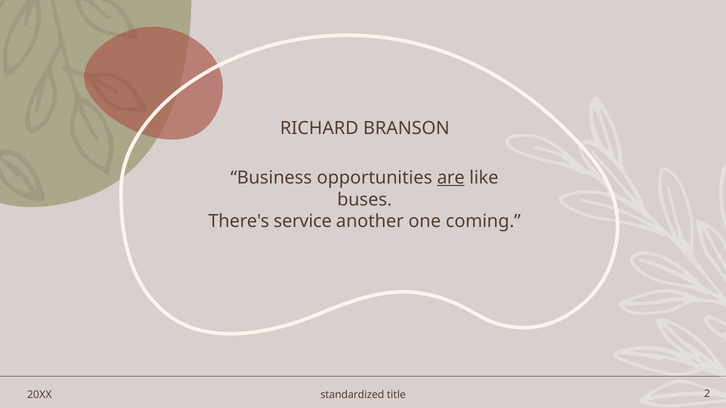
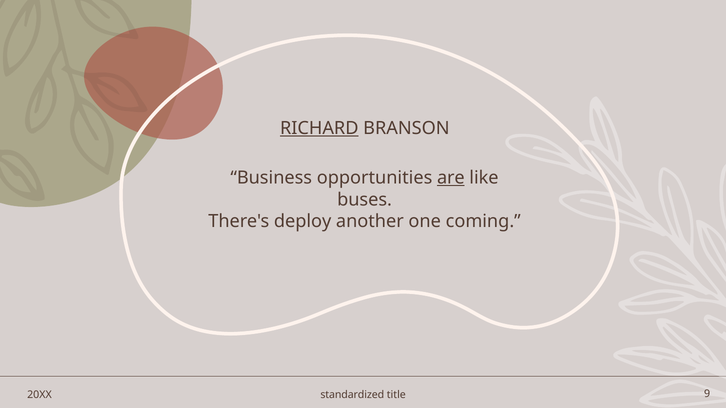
RICHARD underline: none -> present
service: service -> deploy
2: 2 -> 9
